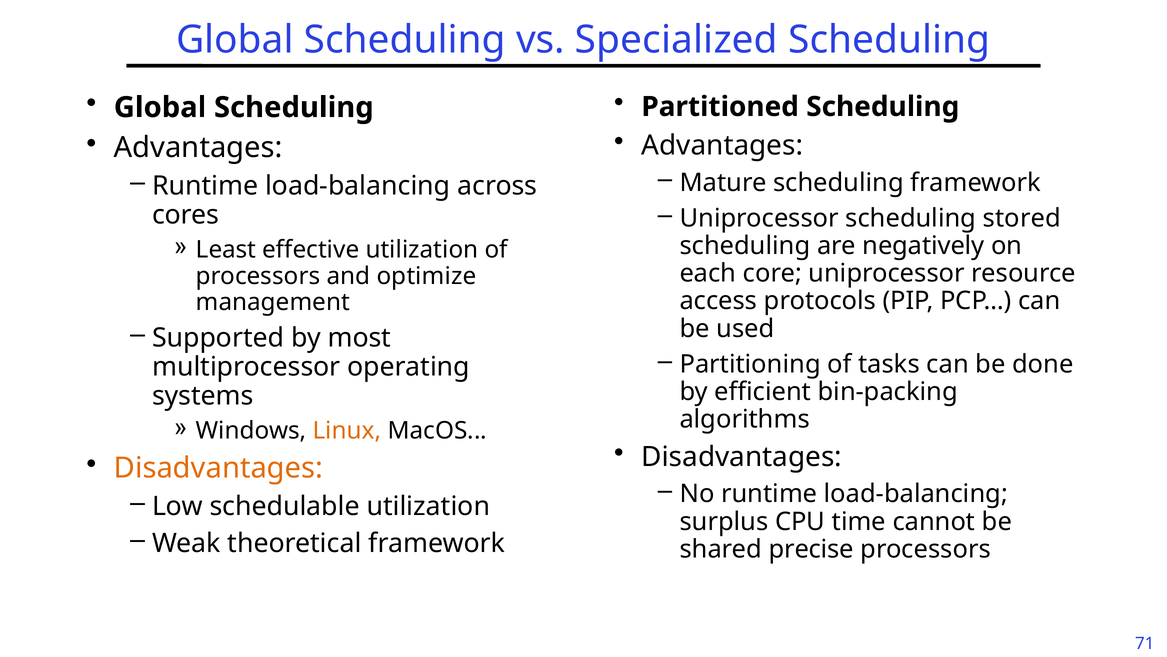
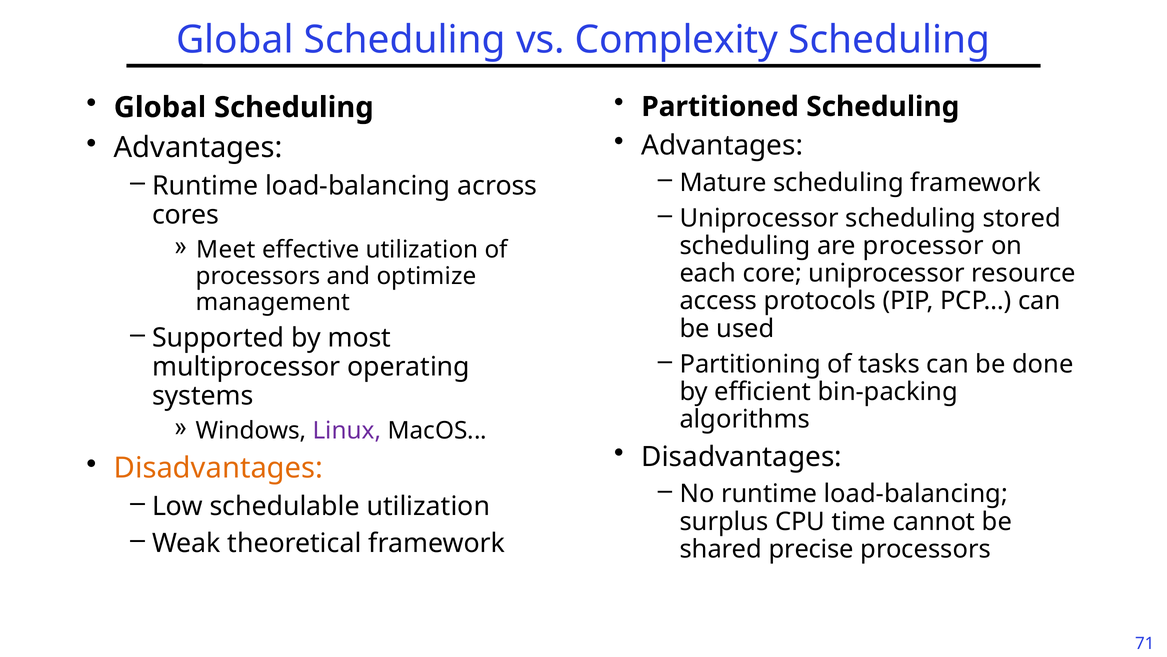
Specialized: Specialized -> Complexity
Least: Least -> Meet
negatively: negatively -> processor
Linux colour: orange -> purple
